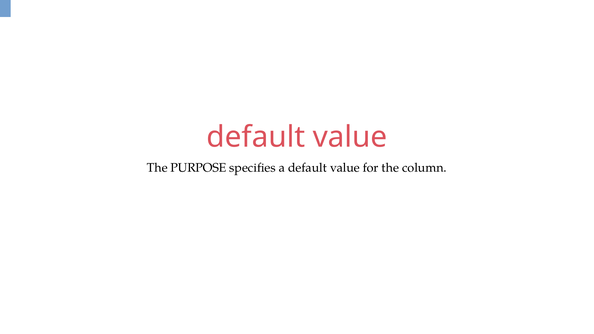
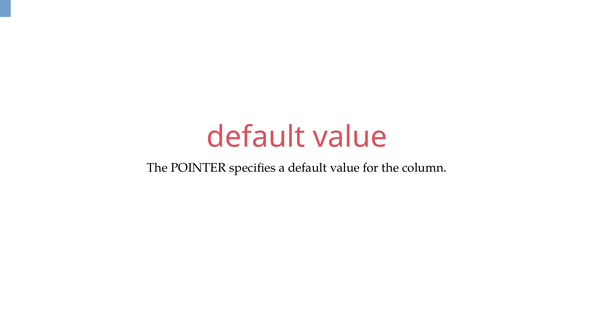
PURPOSE: PURPOSE -> POINTER
